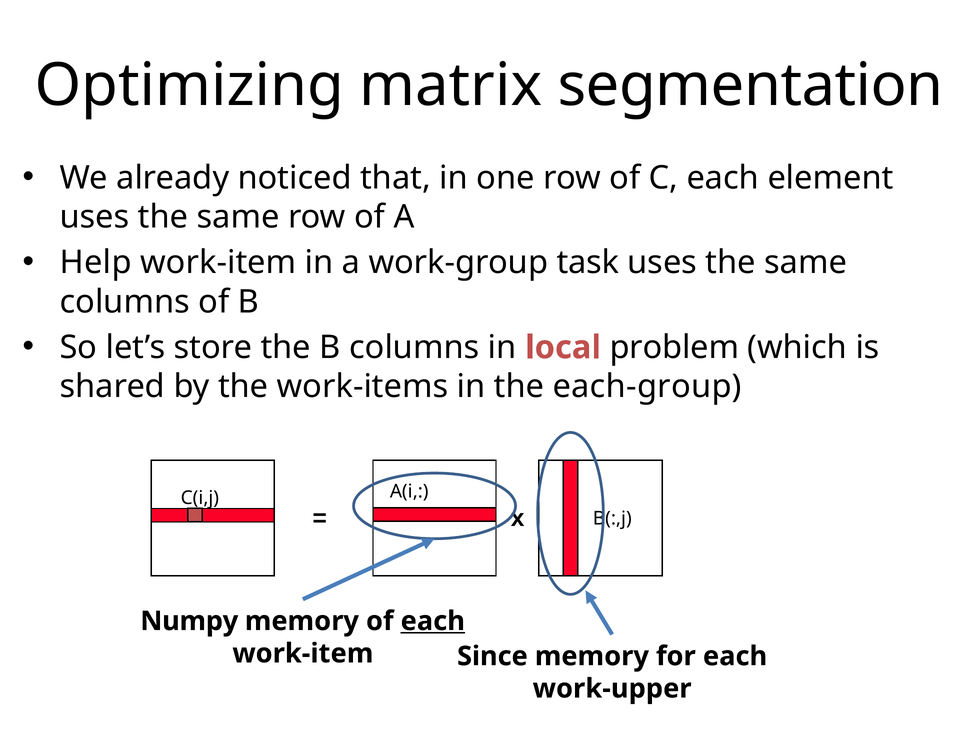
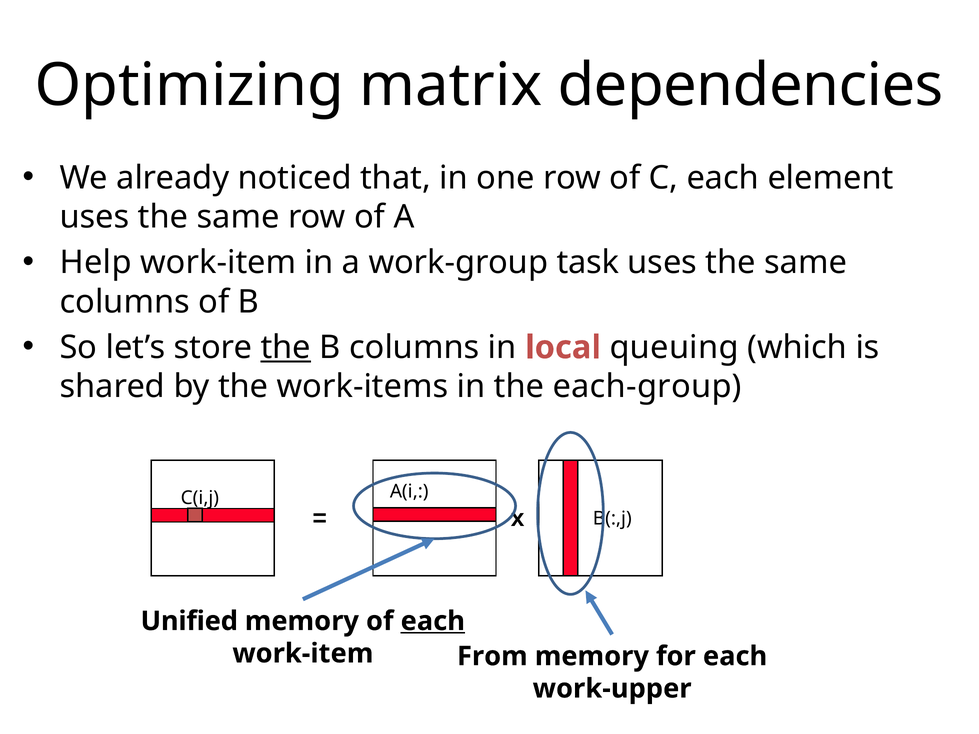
segmentation: segmentation -> dependencies
the at (286, 348) underline: none -> present
problem: problem -> queuing
Numpy: Numpy -> Unified
Since: Since -> From
